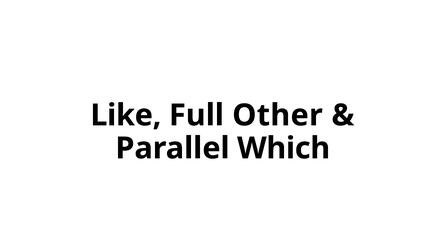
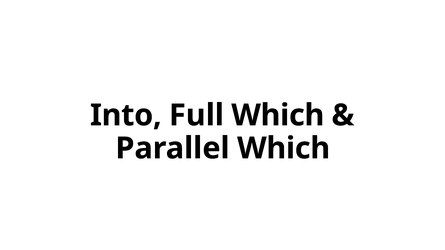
Like: Like -> Into
Full Other: Other -> Which
